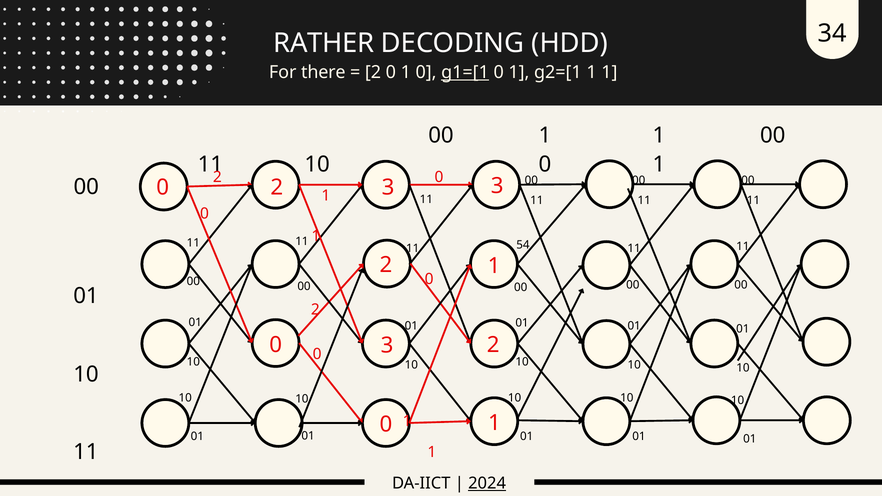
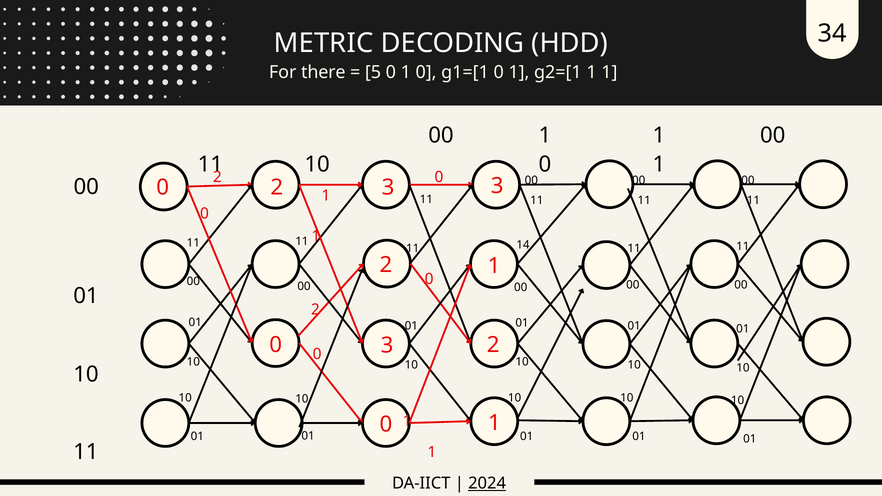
RATHER: RATHER -> METRIC
2 at (373, 72): 2 -> 5
g1=[1 underline: present -> none
54: 54 -> 14
